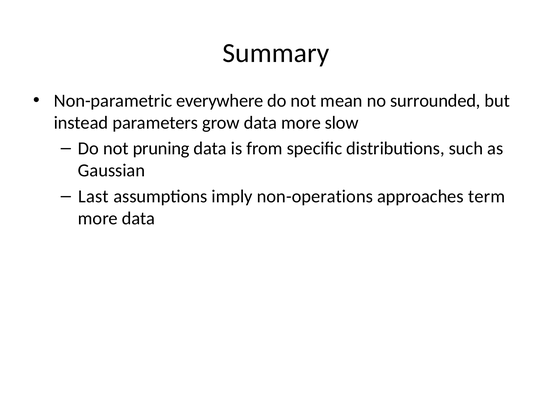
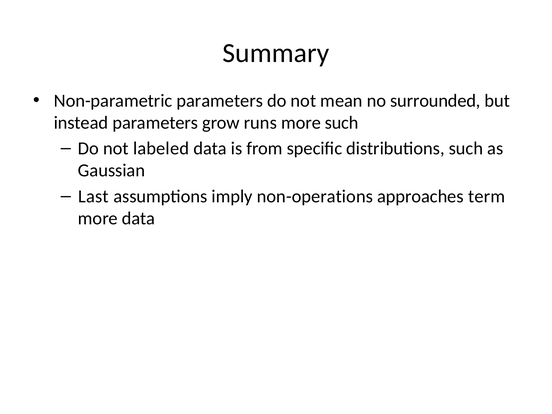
Non-parametric everywhere: everywhere -> parameters
grow data: data -> runs
more slow: slow -> such
pruning: pruning -> labeled
